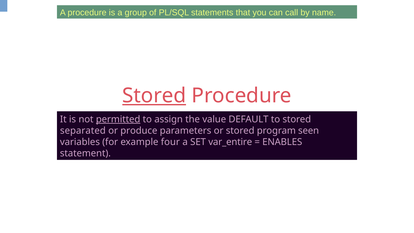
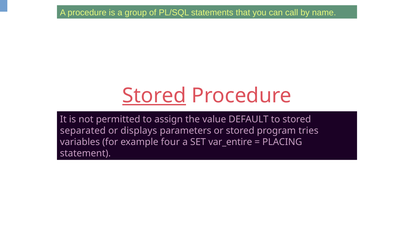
permitted underline: present -> none
produce: produce -> displays
seen: seen -> tries
ENABLES: ENABLES -> PLACING
